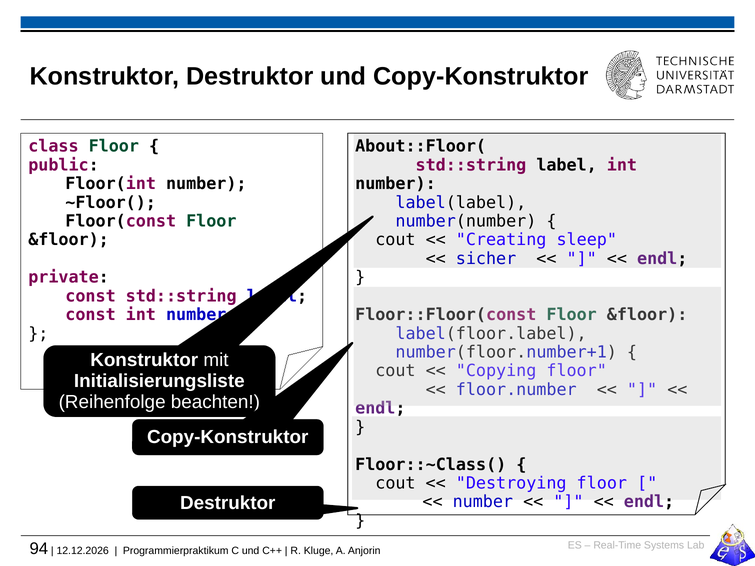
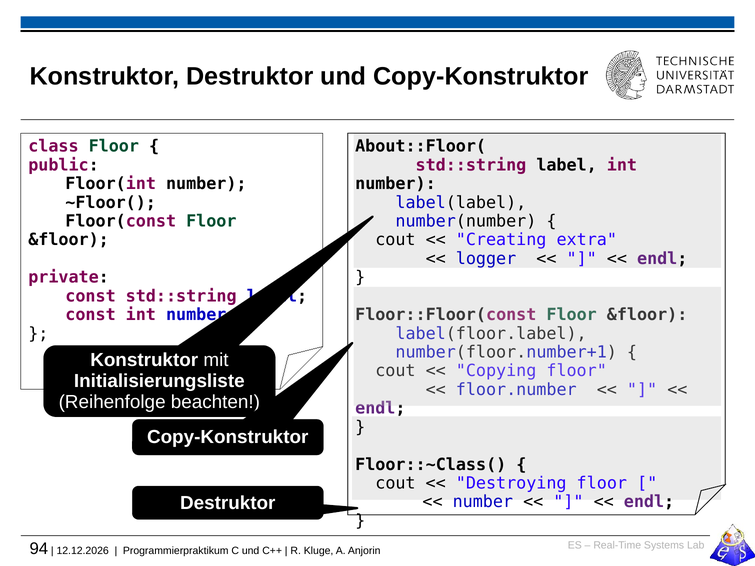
sleep: sleep -> extra
sicher: sicher -> logger
